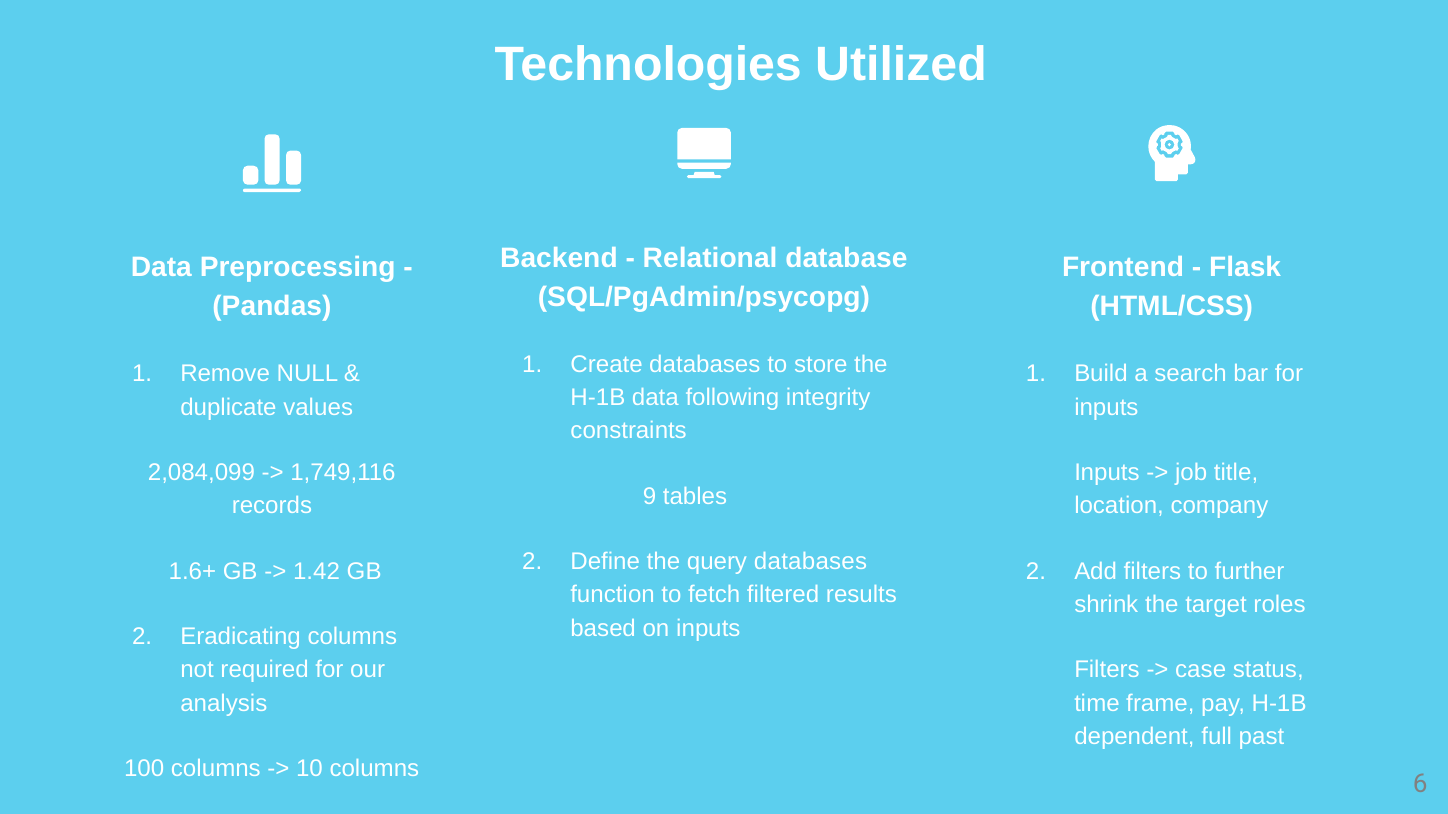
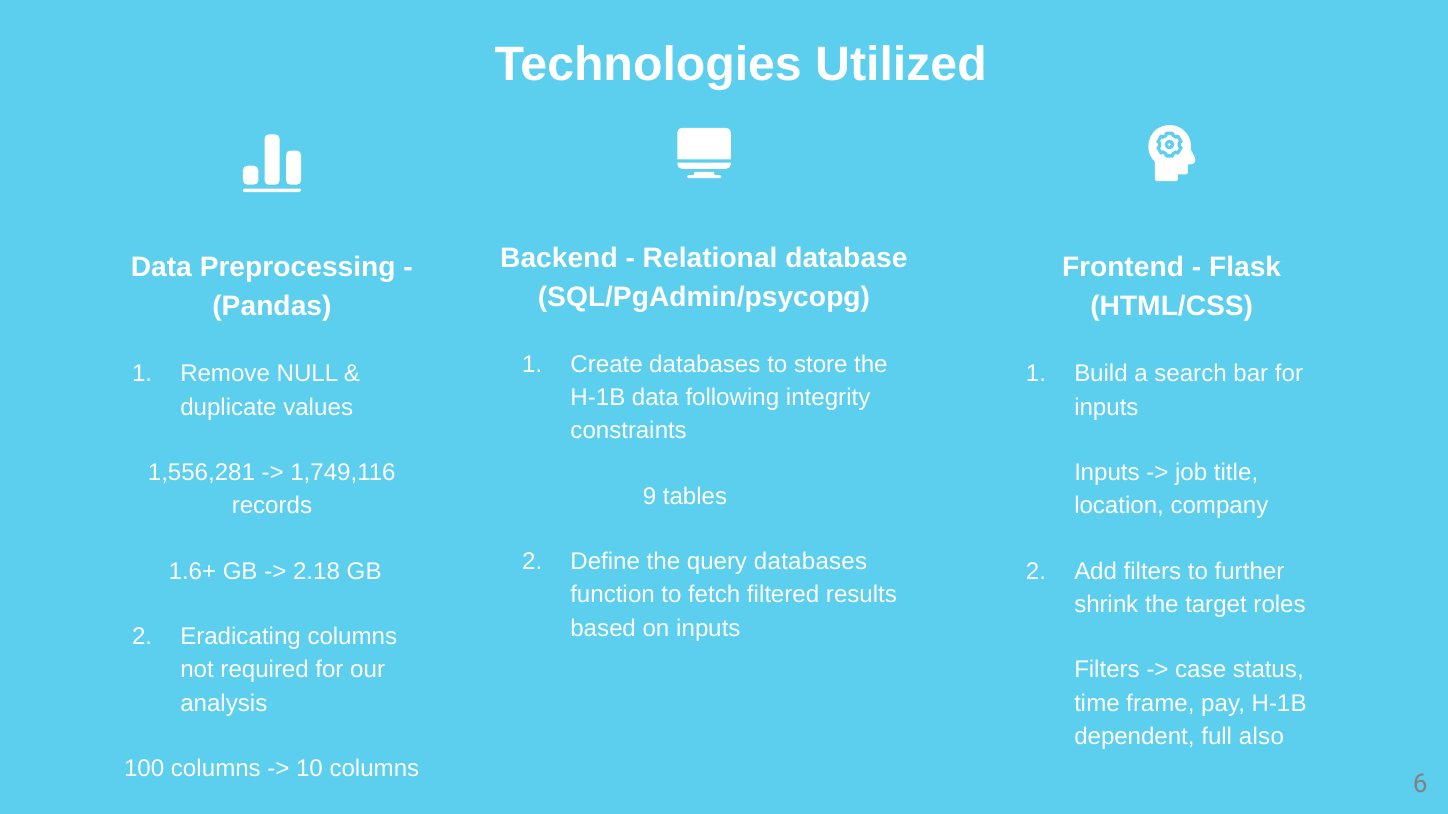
2,084,099: 2,084,099 -> 1,556,281
1.42: 1.42 -> 2.18
past: past -> also
